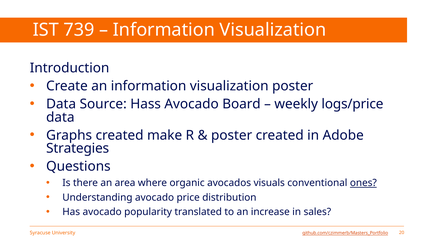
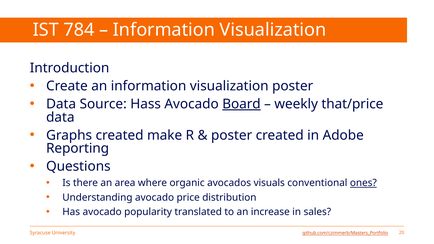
739: 739 -> 784
Board underline: none -> present
logs/price: logs/price -> that/price
Strategies: Strategies -> Reporting
